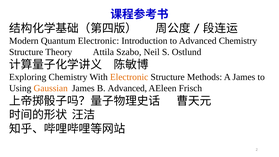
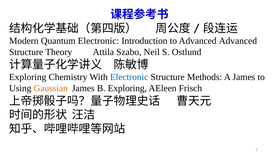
Advanced Chemistry: Chemistry -> Advanced
Electronic at (129, 77) colour: orange -> blue
B Advanced: Advanced -> Exploring
